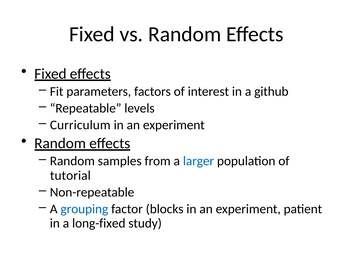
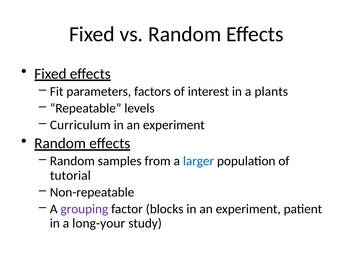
github: github -> plants
grouping colour: blue -> purple
long-fixed: long-fixed -> long-your
